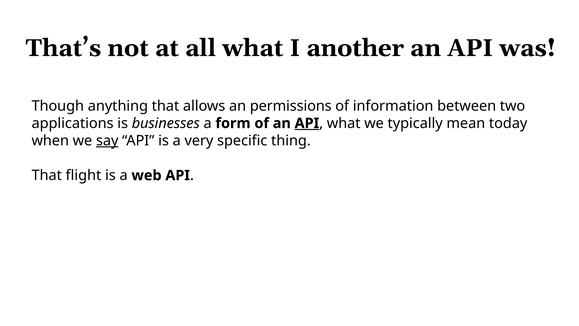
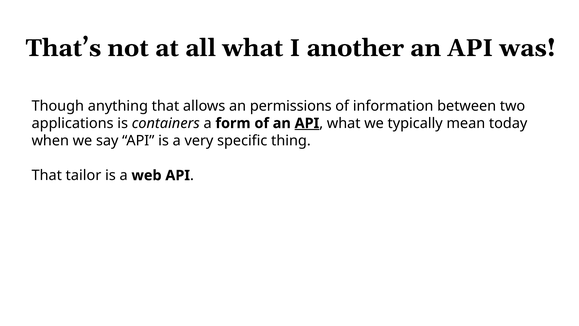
businesses: businesses -> containers
say underline: present -> none
flight: flight -> tailor
